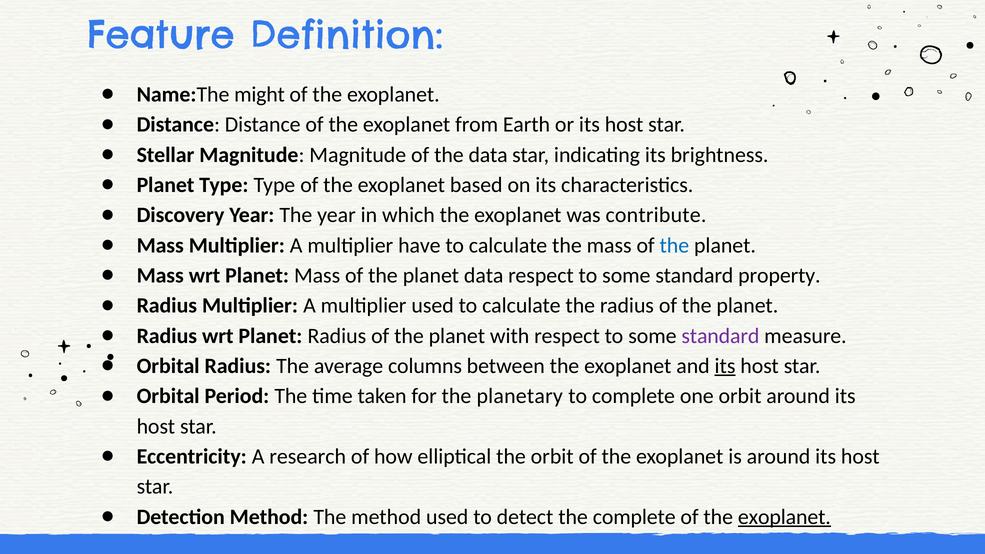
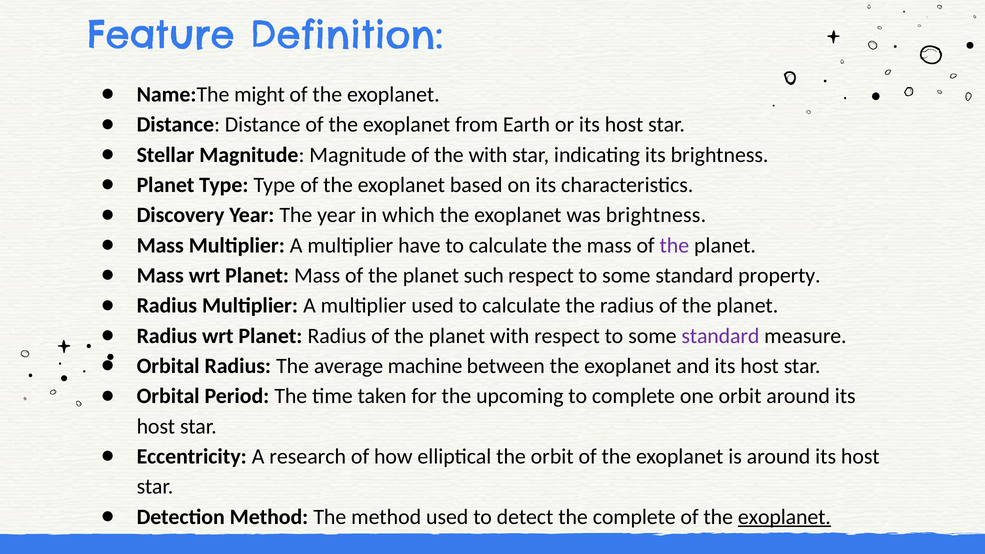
the data: data -> with
was contribute: contribute -> brightness
the at (674, 245) colour: blue -> purple
planet data: data -> such
columns: columns -> machine
its at (725, 366) underline: present -> none
planetary: planetary -> upcoming
